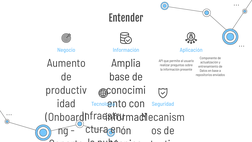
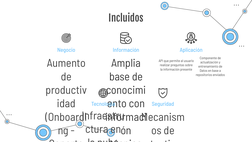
Entender: Entender -> Incluidos
